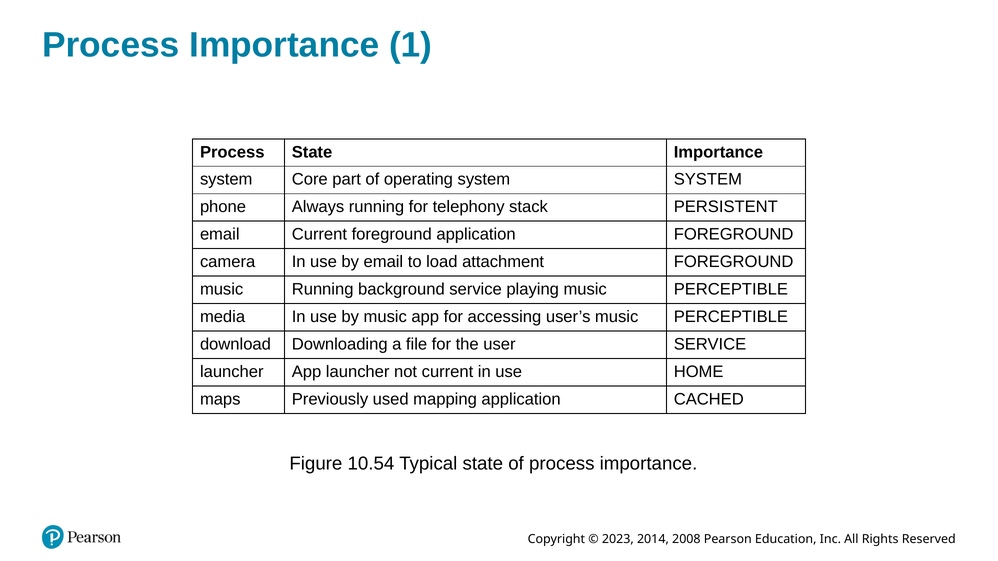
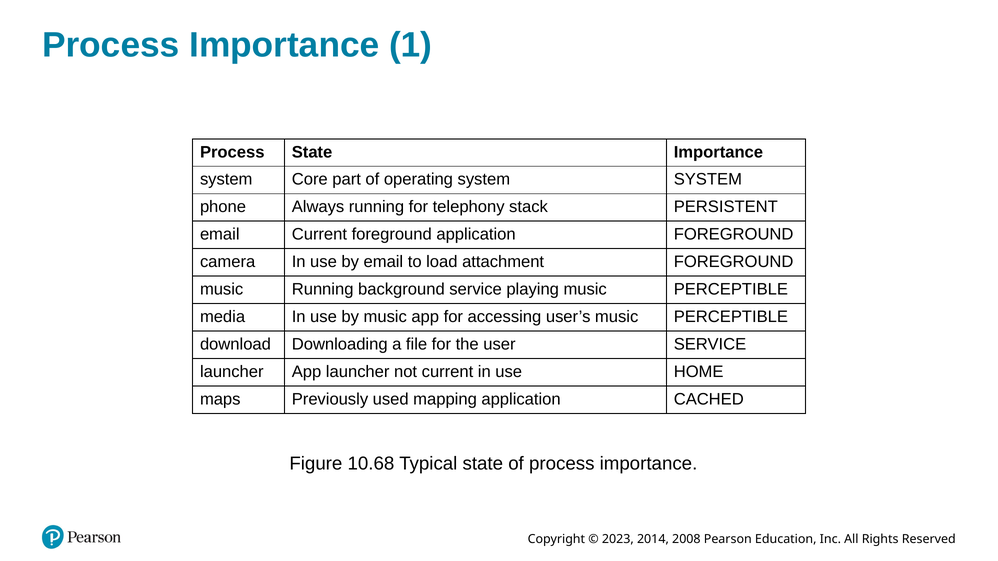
10.54: 10.54 -> 10.68
